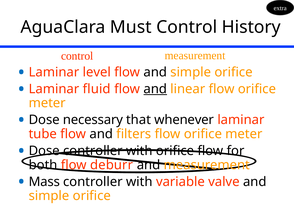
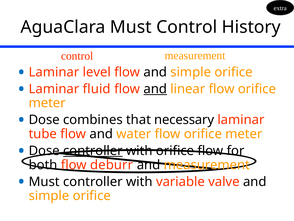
necessary: necessary -> combines
whenever: whenever -> necessary
filters: filters -> water
controller at (93, 150) underline: none -> present
Mass at (44, 181): Mass -> Must
